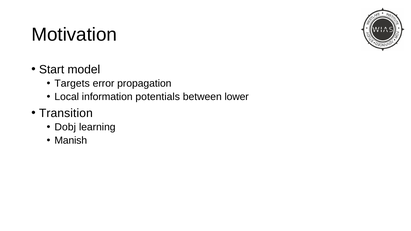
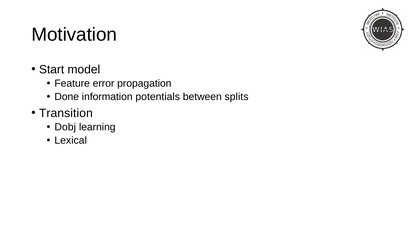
Targets: Targets -> Feature
Local: Local -> Done
lower: lower -> splits
Manish: Manish -> Lexical
